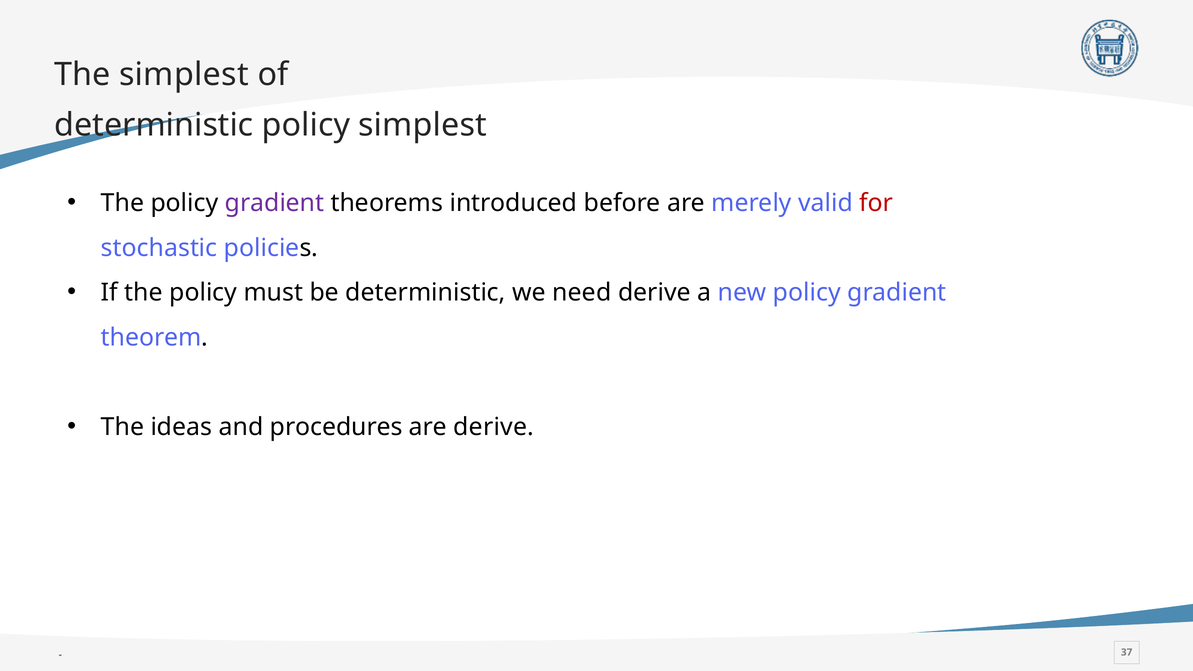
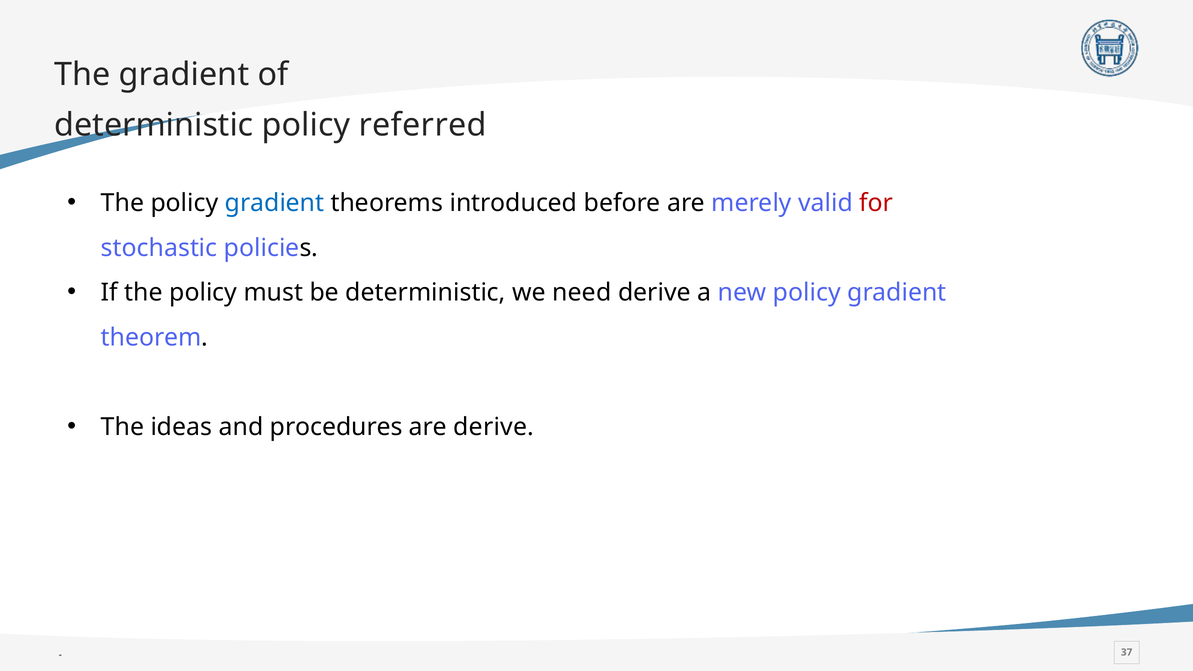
The simplest: simplest -> gradient
policy simplest: simplest -> referred
gradient at (275, 203) colour: purple -> blue
